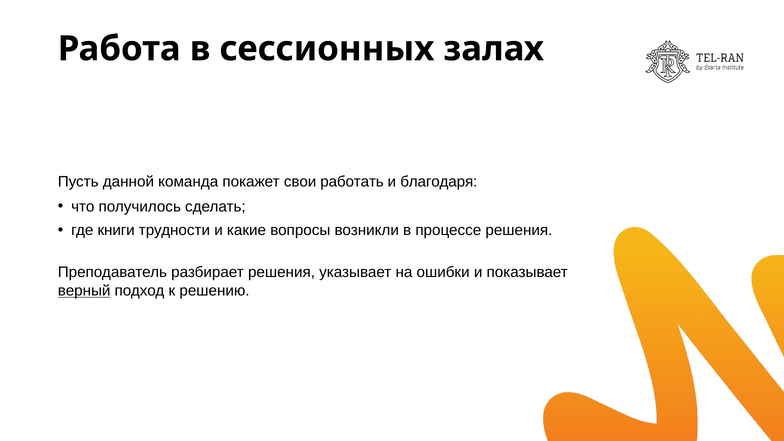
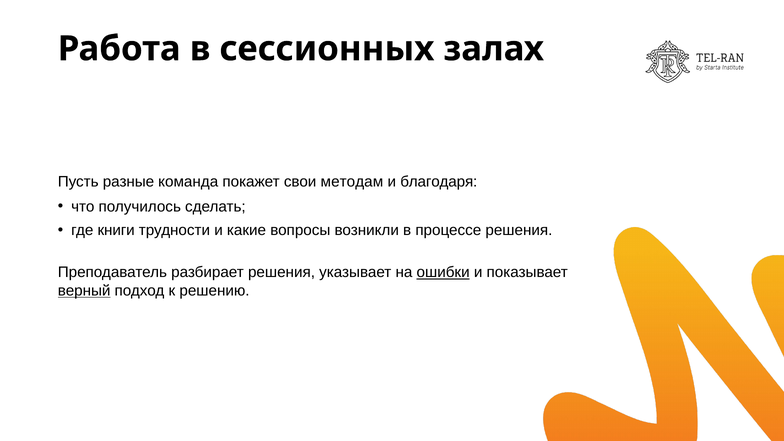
данной: данной -> разные
работать: работать -> методам
ошибки underline: none -> present
